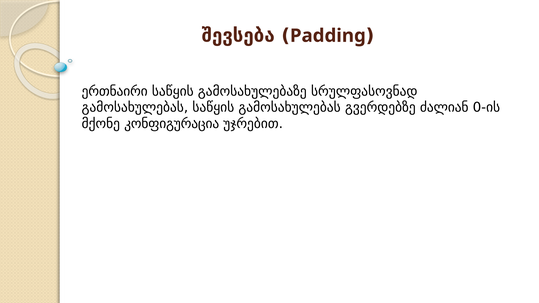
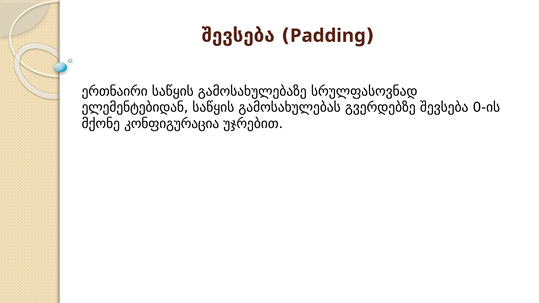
გამოსახულებას at (135, 108): გამოსახულებას -> ელემენტებიდან
გვერდებზე ძალიან: ძალიან -> შევსება
